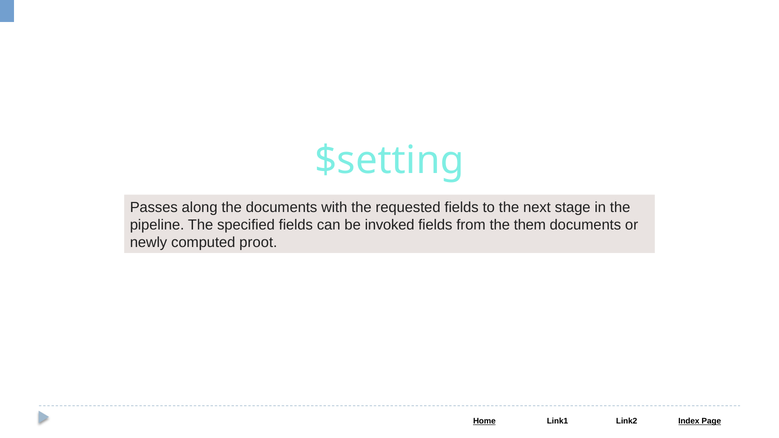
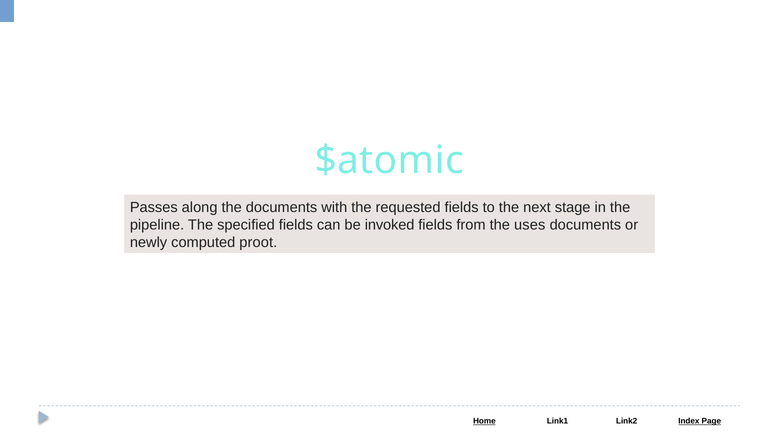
$setting: $setting -> $atomic
them: them -> uses
